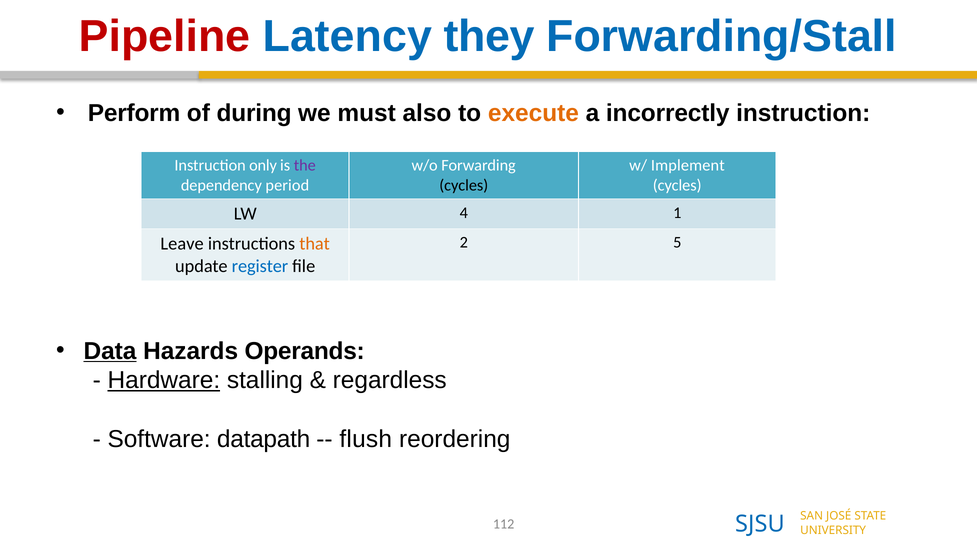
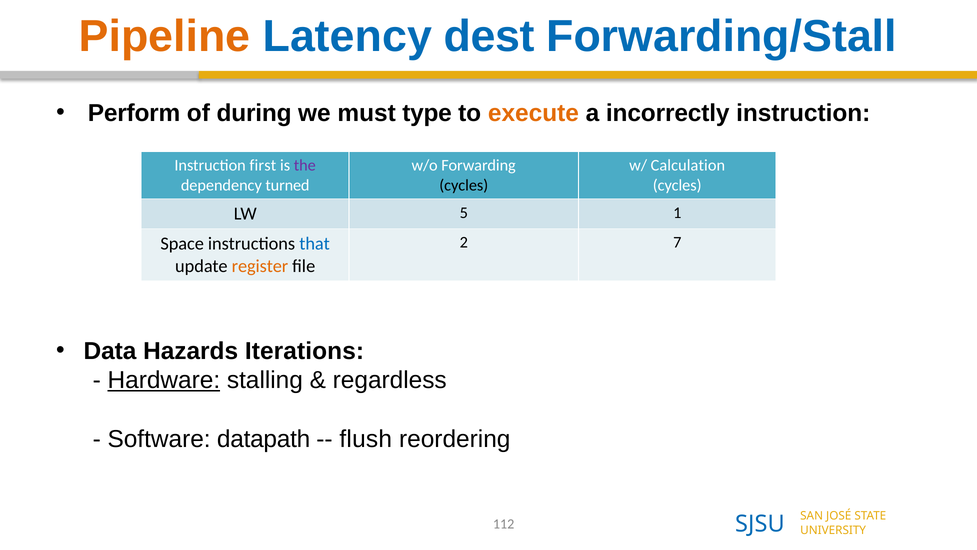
Pipeline colour: red -> orange
they: they -> dest
also: also -> type
only: only -> first
Implement: Implement -> Calculation
period: period -> turned
4: 4 -> 5
5: 5 -> 7
Leave: Leave -> Space
that colour: orange -> blue
register colour: blue -> orange
Data underline: present -> none
Operands: Operands -> Iterations
